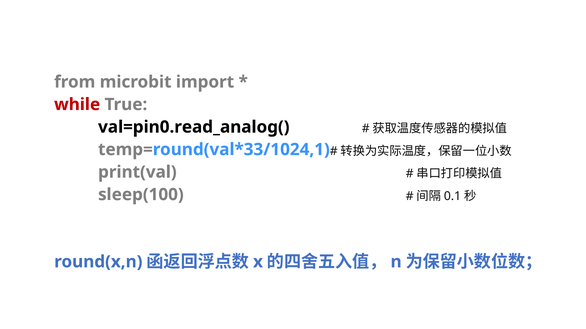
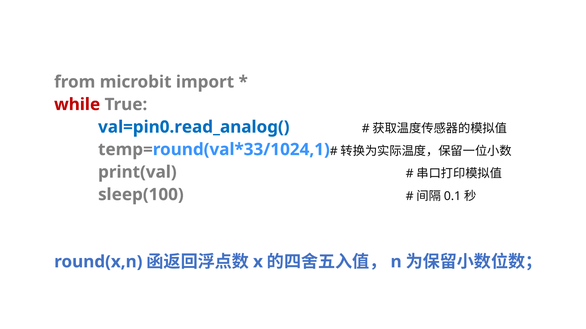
val=pin0.read_analog( colour: black -> blue
